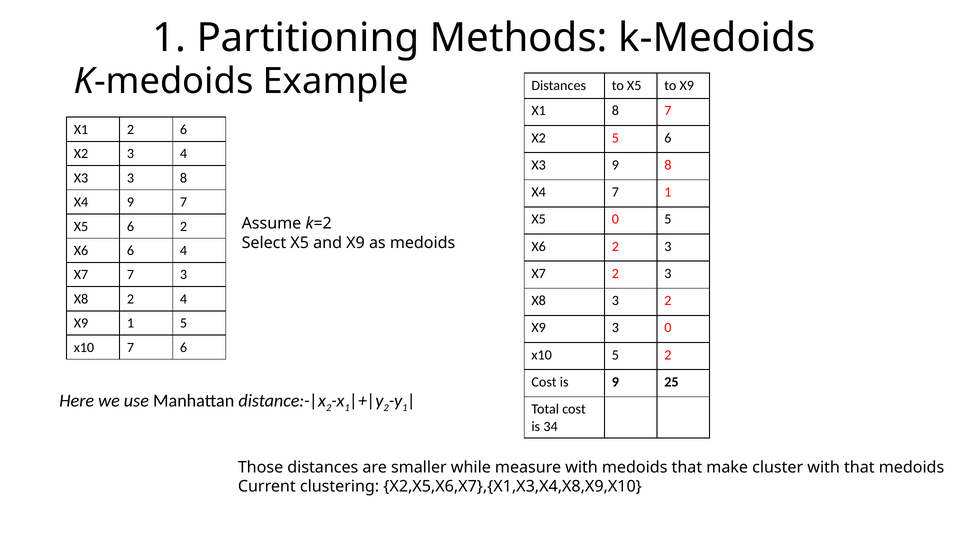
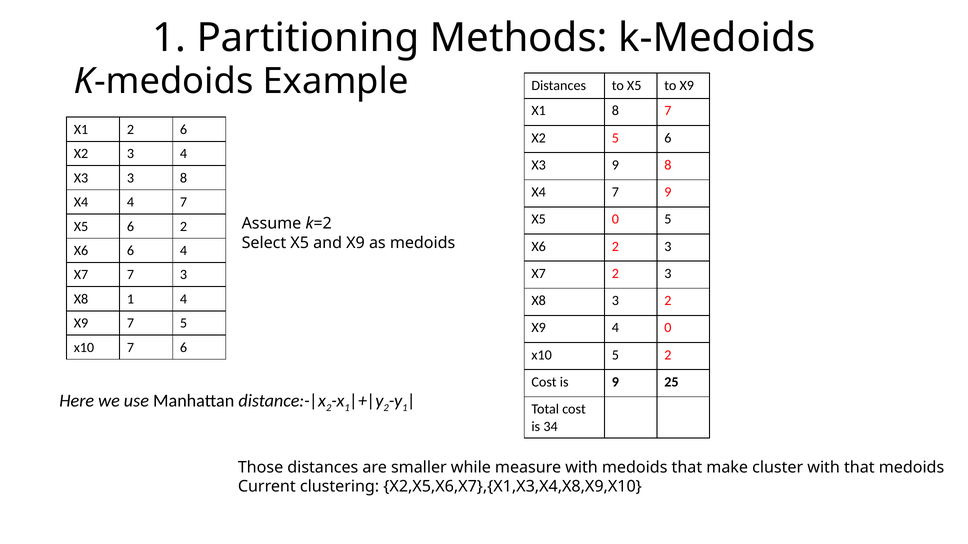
7 1: 1 -> 9
X4 9: 9 -> 4
X8 2: 2 -> 1
X9 1: 1 -> 7
X9 3: 3 -> 4
